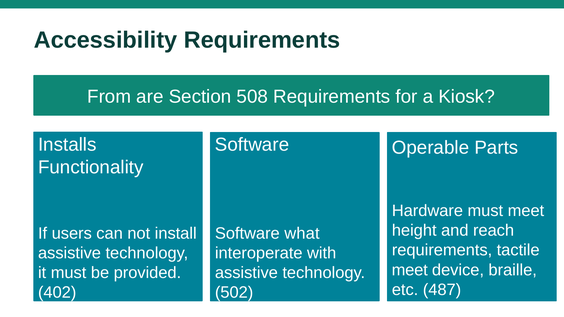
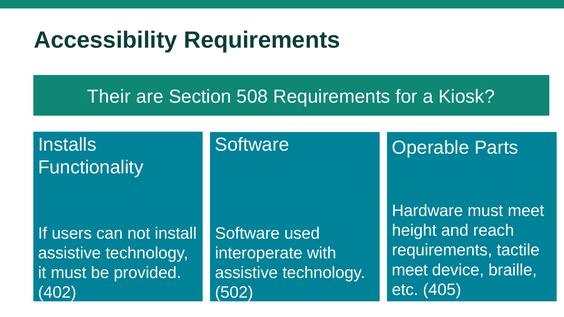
From: From -> Their
what: what -> used
487: 487 -> 405
